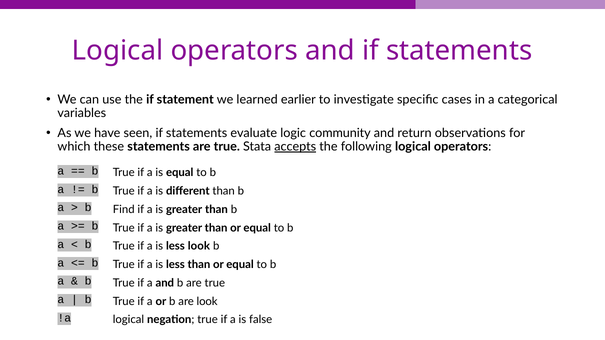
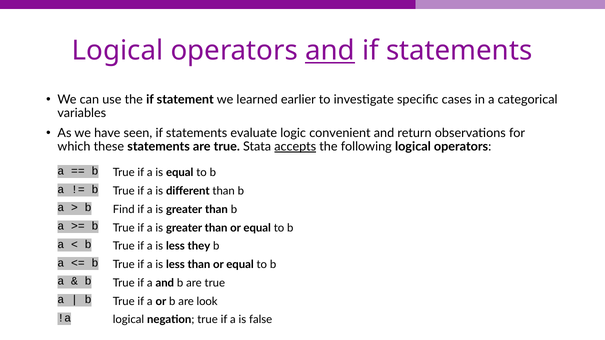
and at (330, 51) underline: none -> present
community: community -> convenient
less look: look -> they
